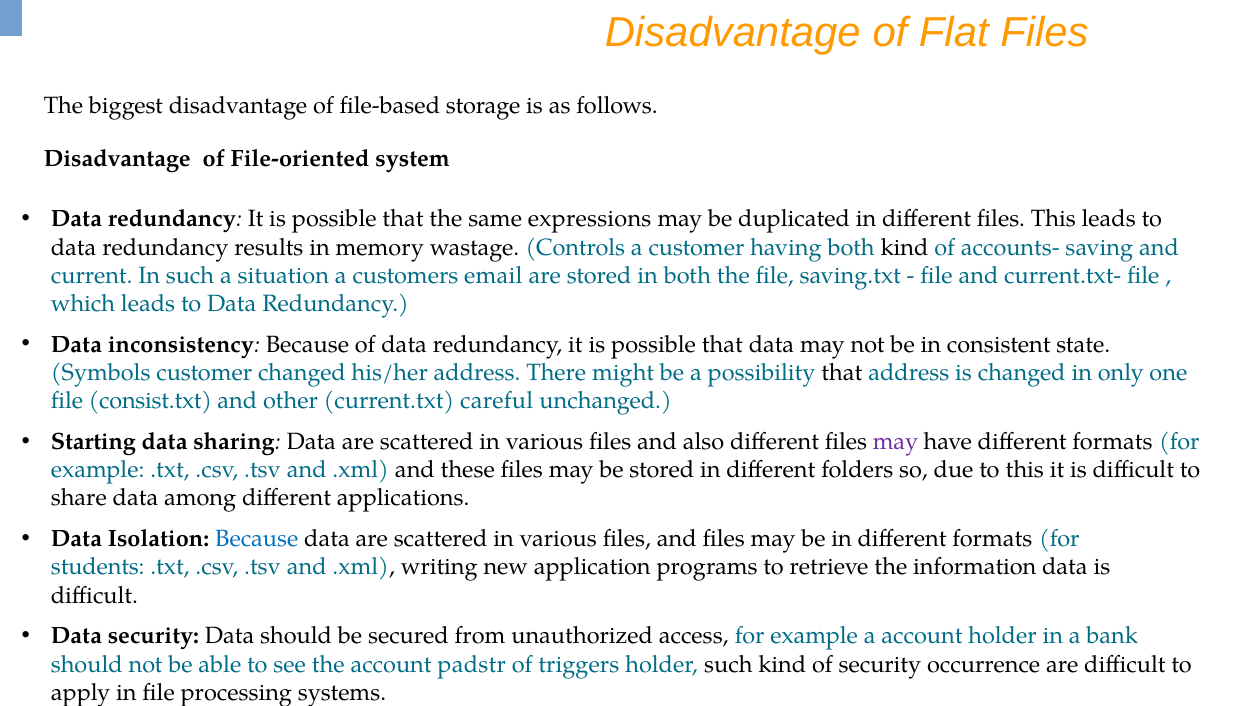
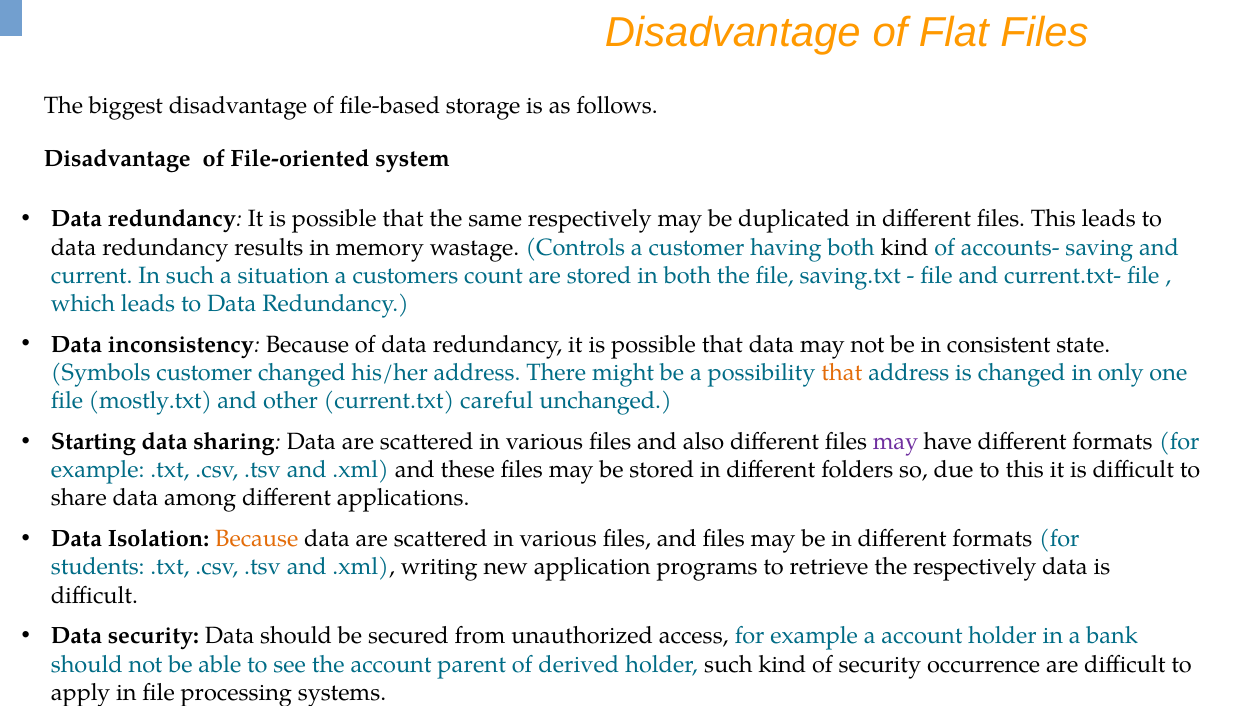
same expressions: expressions -> respectively
email: email -> count
that at (842, 373) colour: black -> orange
consist.txt: consist.txt -> mostly.txt
Because at (257, 539) colour: blue -> orange
the information: information -> respectively
padstr: padstr -> parent
triggers: triggers -> derived
